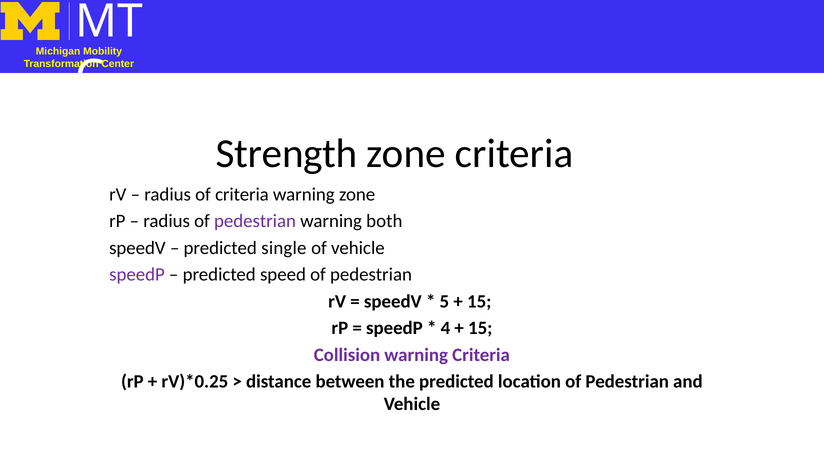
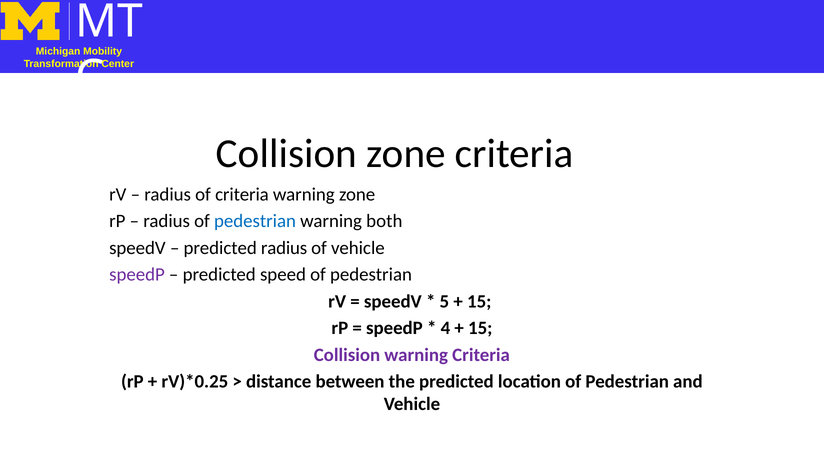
Strength at (287, 154): Strength -> Collision
pedestrian at (255, 221) colour: purple -> blue
predicted single: single -> radius
